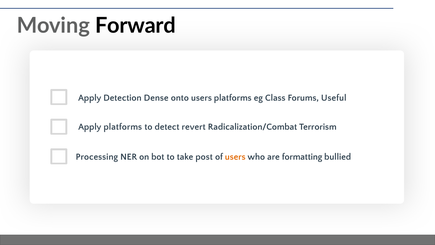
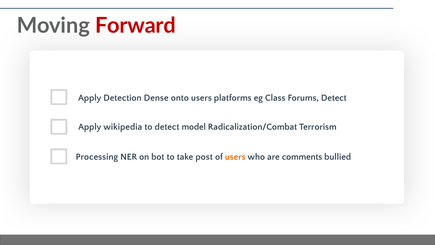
Forward colour: black -> red
Forums Useful: Useful -> Detect
Apply platforms: platforms -> wikipedia
revert: revert -> model
formatting: formatting -> comments
